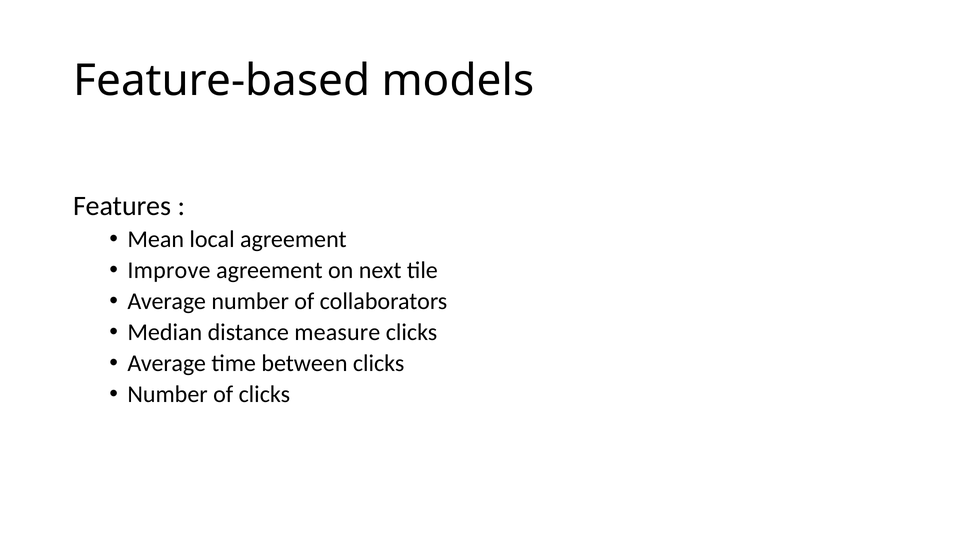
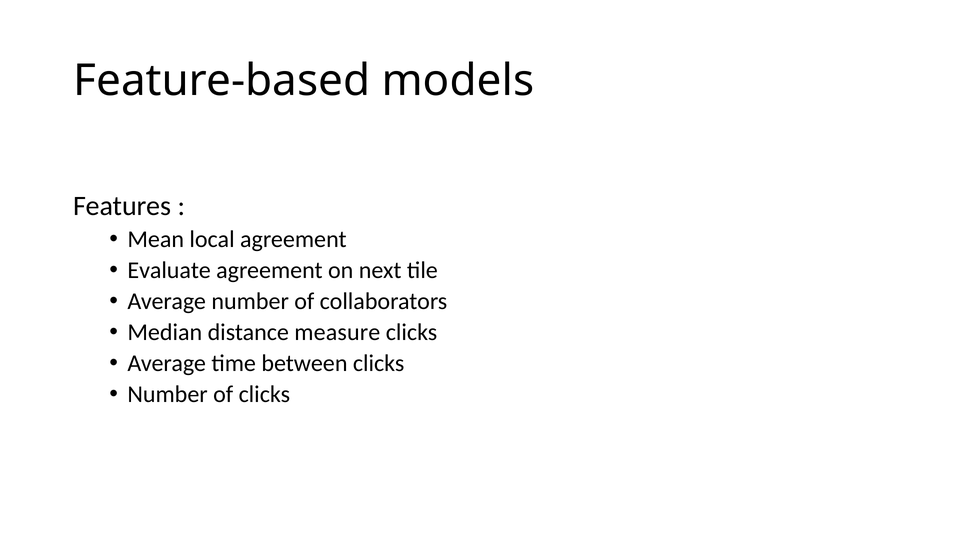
Improve: Improve -> Evaluate
